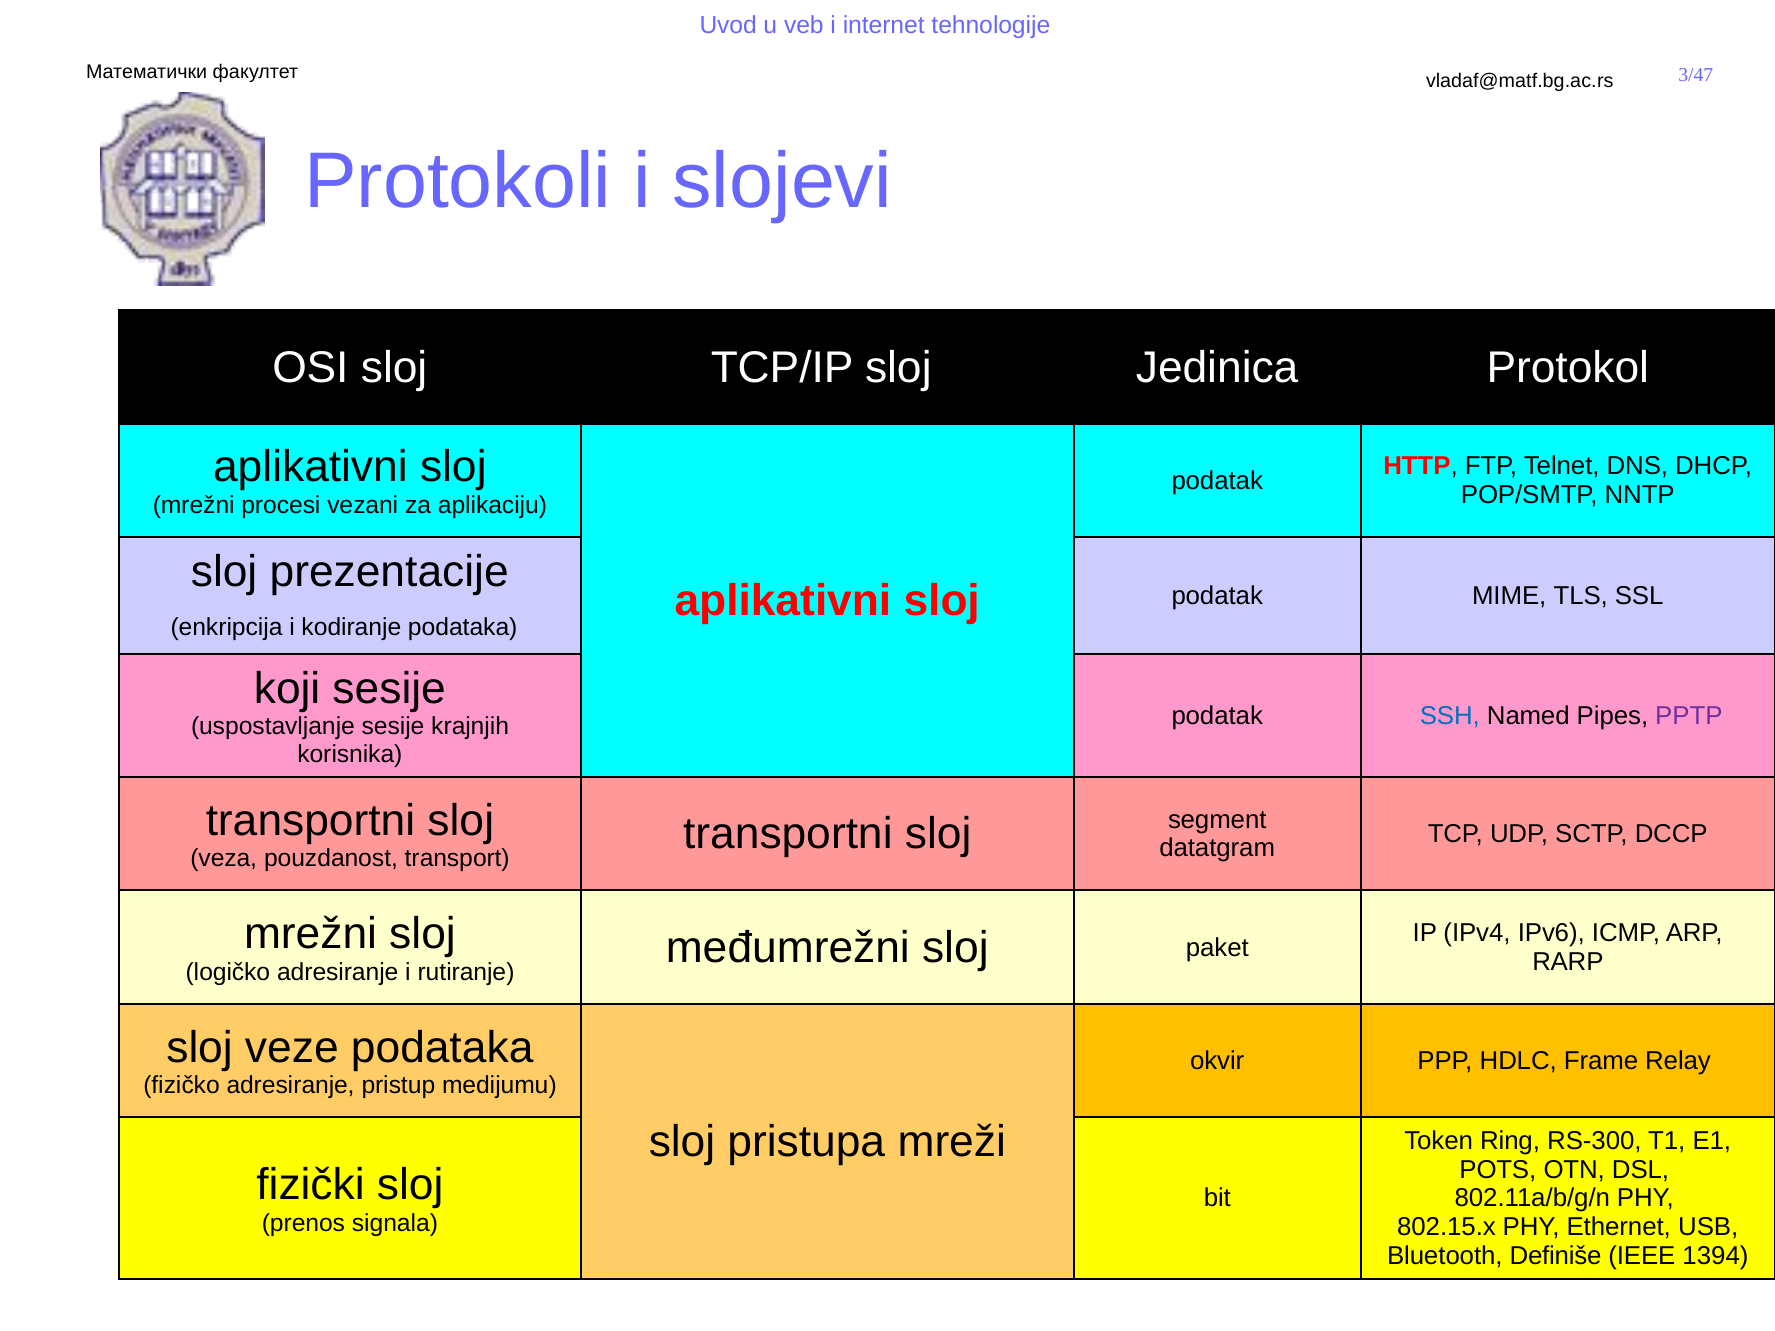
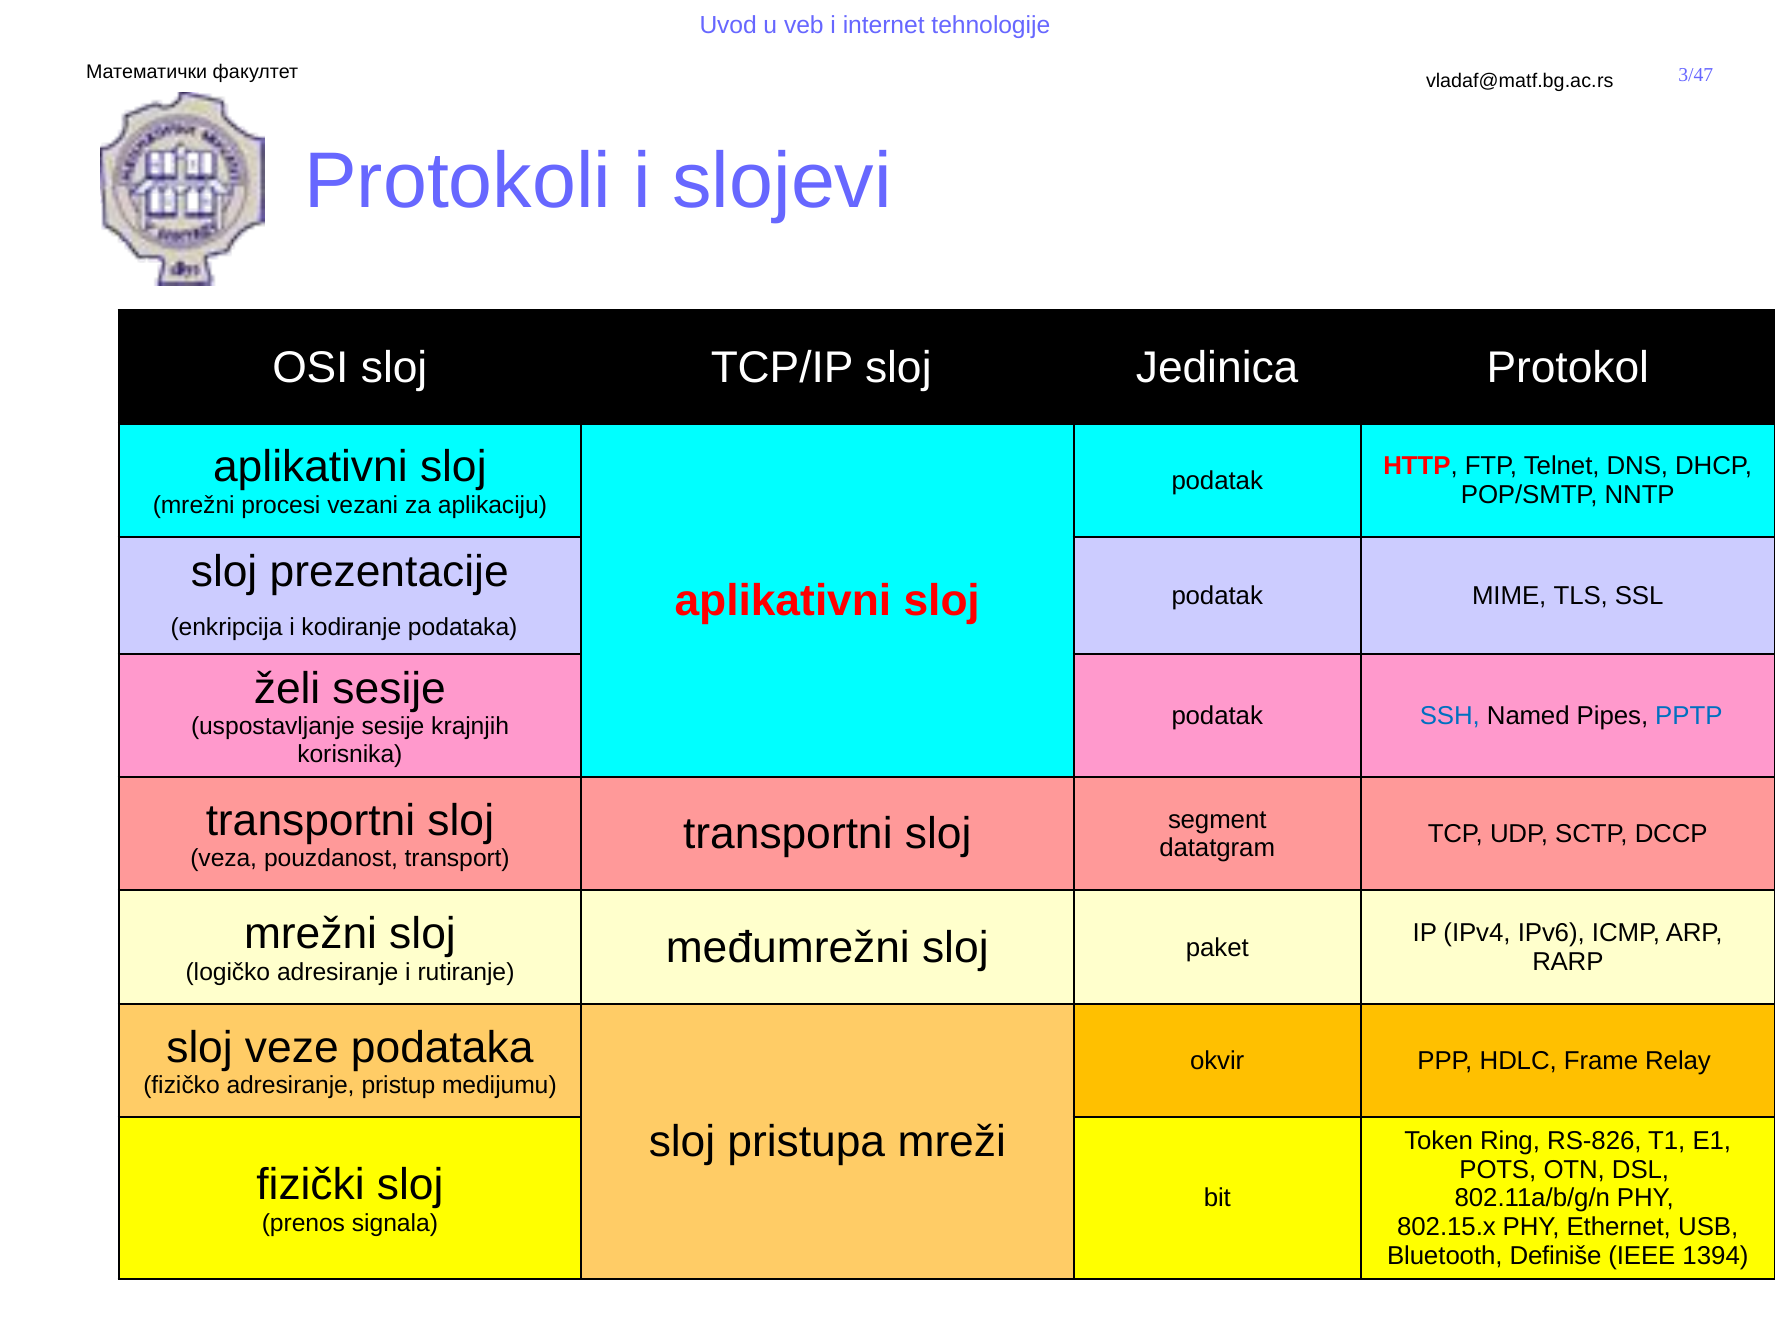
koji: koji -> želi
PPTP colour: purple -> blue
RS-300: RS-300 -> RS-826
